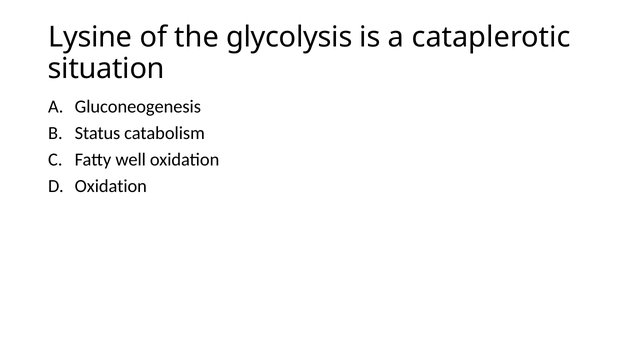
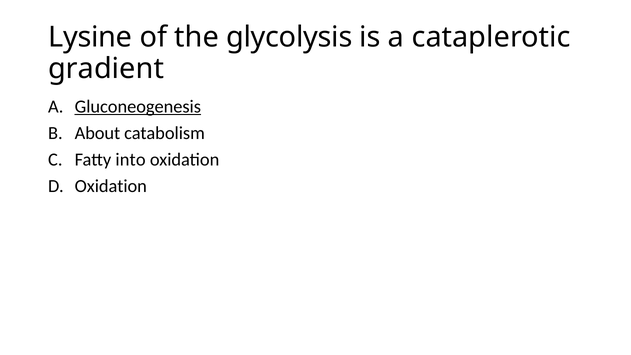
situation: situation -> gradient
Gluconeogenesis underline: none -> present
Status: Status -> About
well: well -> into
